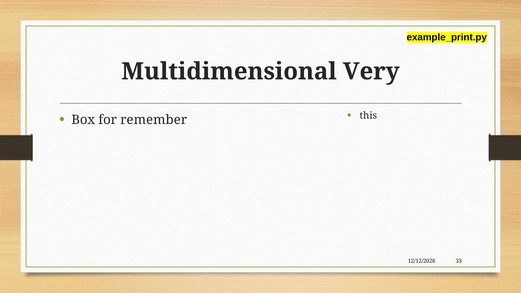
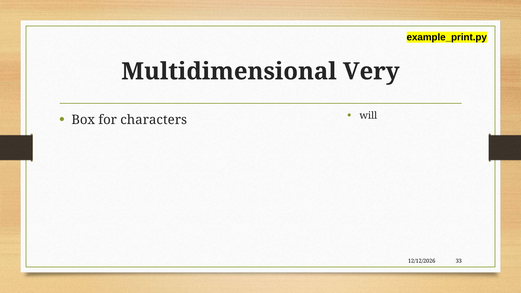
this: this -> will
remember: remember -> characters
